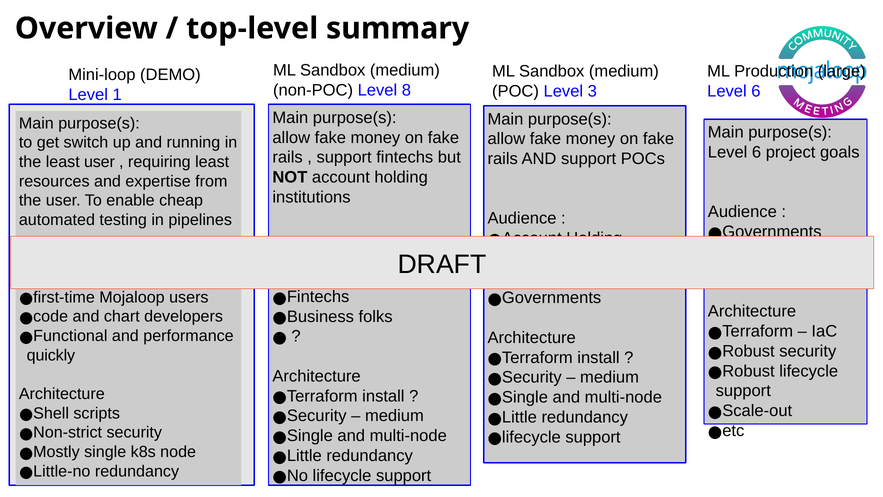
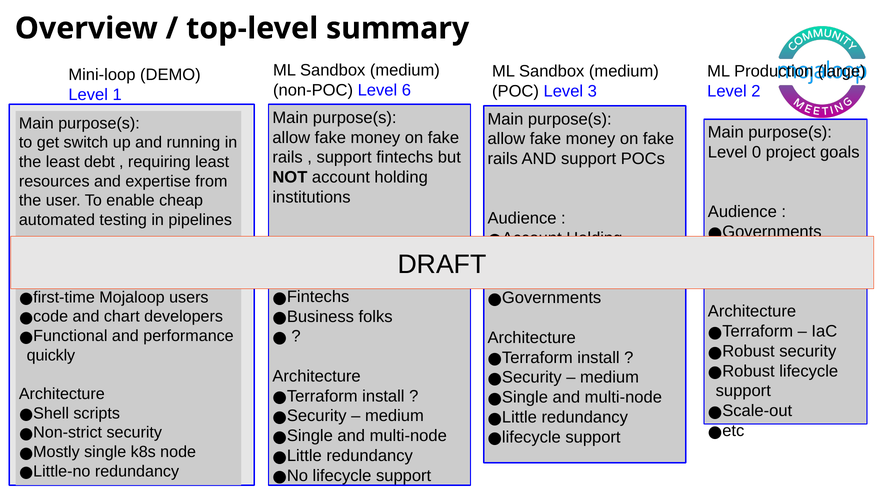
8: 8 -> 6
6 at (756, 91): 6 -> 2
6 at (757, 152): 6 -> 0
least user: user -> debt
